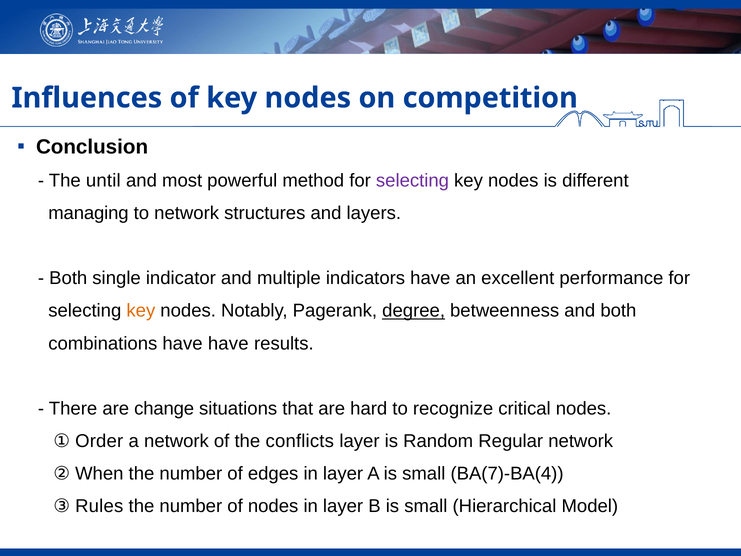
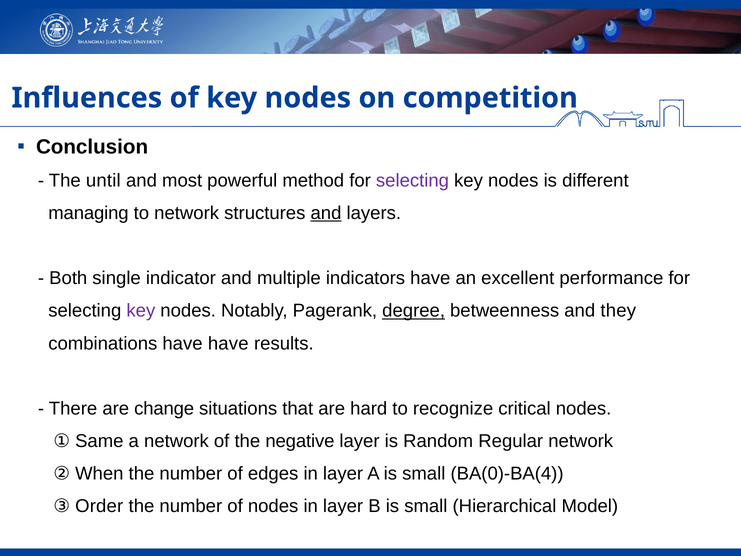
and at (326, 213) underline: none -> present
key at (141, 311) colour: orange -> purple
and both: both -> they
Order: Order -> Same
conflicts: conflicts -> negative
BA(7)-BA(4: BA(7)-BA(4 -> BA(0)-BA(4
Rules: Rules -> Order
